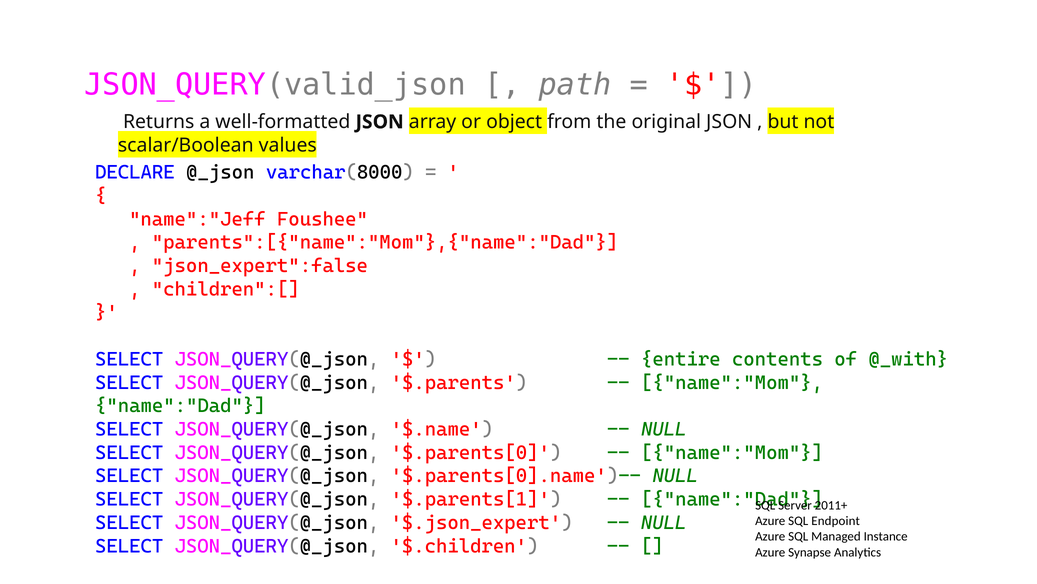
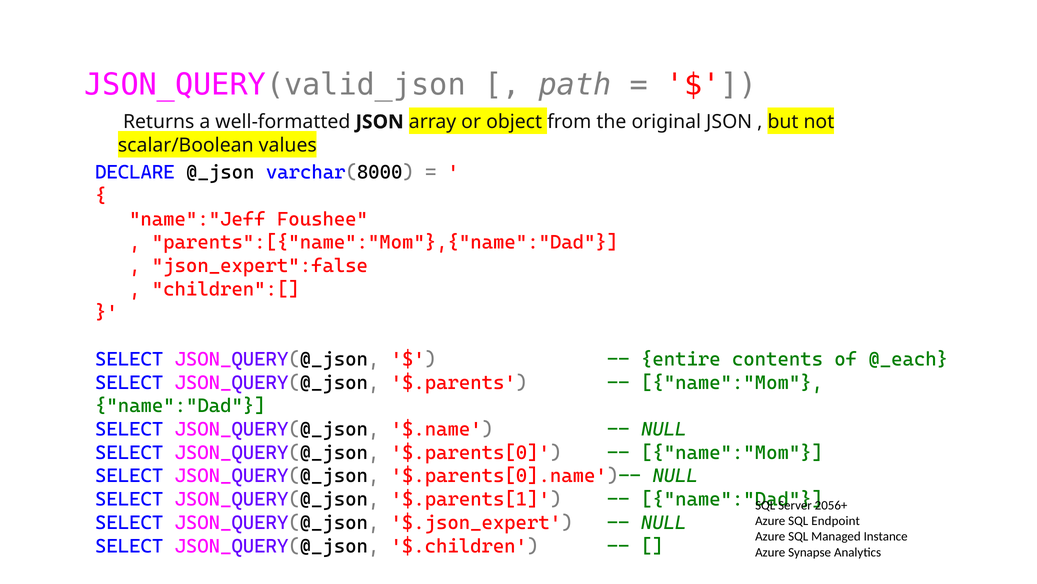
@_with: @_with -> @_each
2011+: 2011+ -> 2056+
